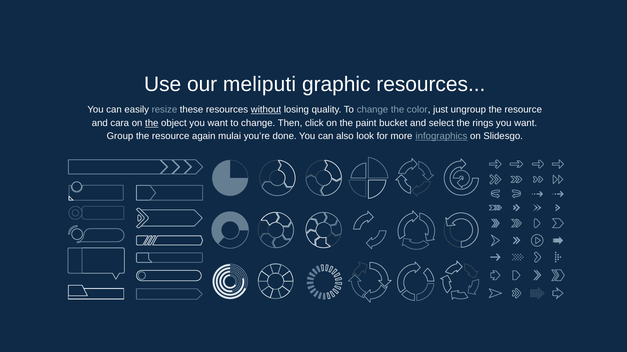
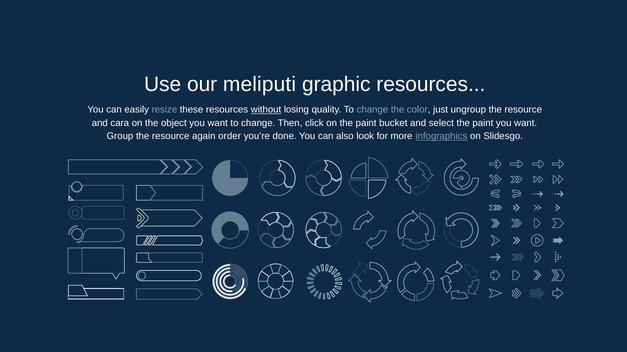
the at (152, 123) underline: present -> none
select the rings: rings -> paint
mulai: mulai -> order
